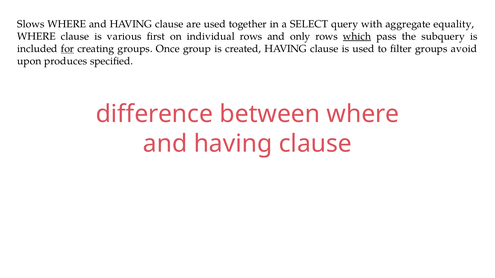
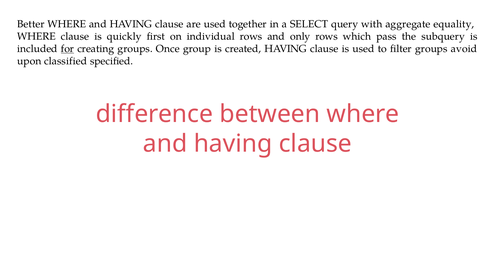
Slows: Slows -> Better
various: various -> quickly
which underline: present -> none
produces: produces -> classified
